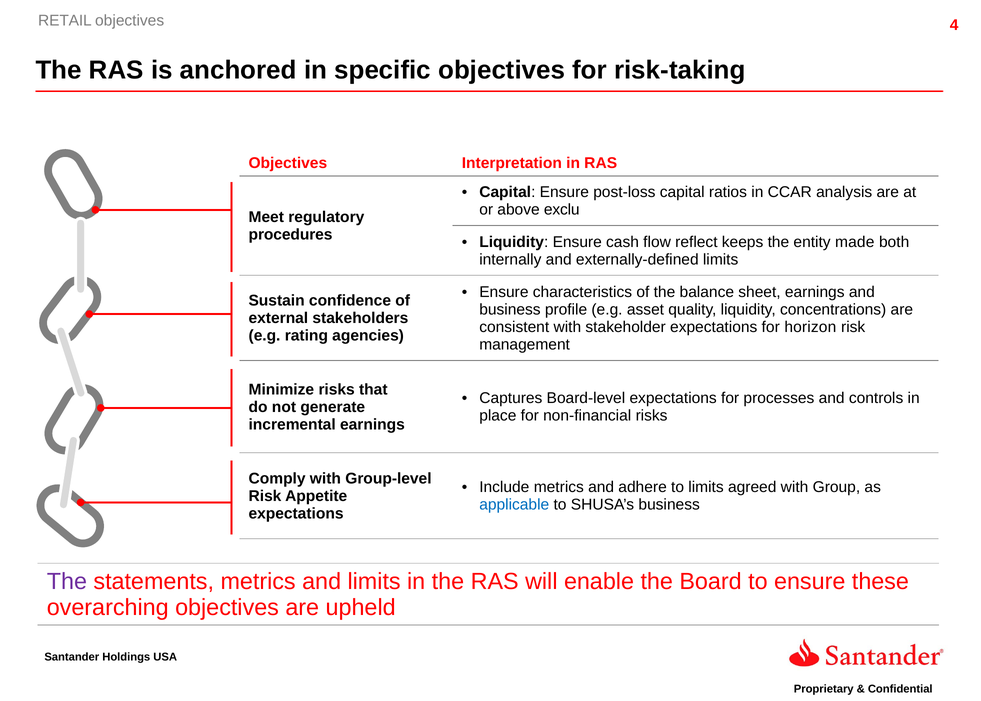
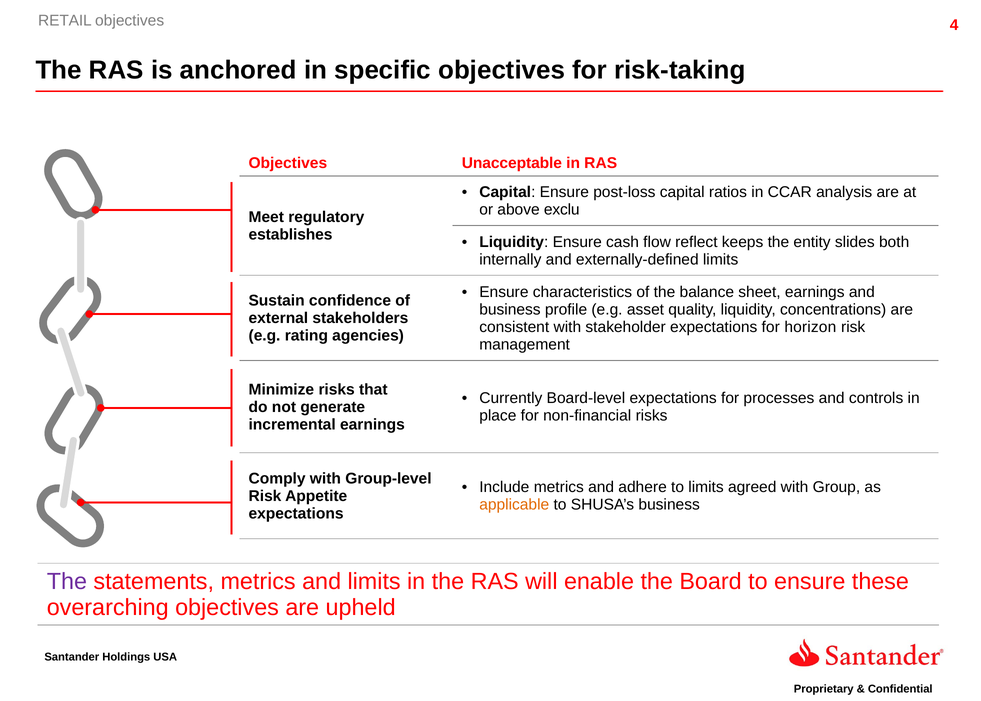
Interpretation: Interpretation -> Unacceptable
procedures: procedures -> establishes
made: made -> slides
Captures: Captures -> Currently
applicable colour: blue -> orange
